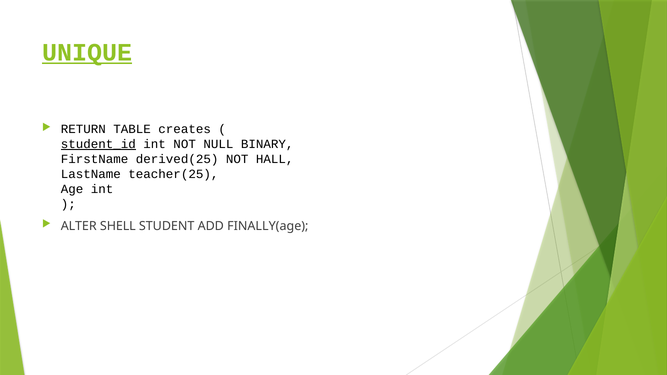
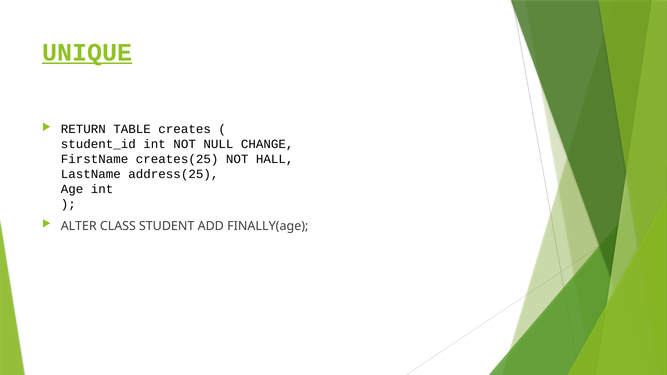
student_id underline: present -> none
BINARY: BINARY -> CHANGE
derived(25: derived(25 -> creates(25
teacher(25: teacher(25 -> address(25
SHELL: SHELL -> CLASS
